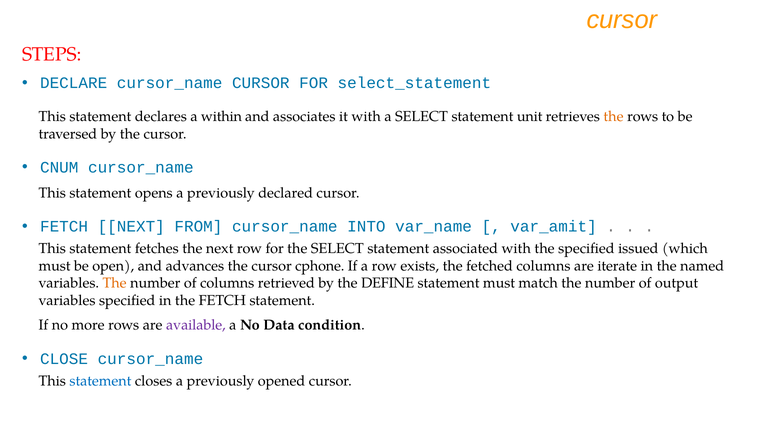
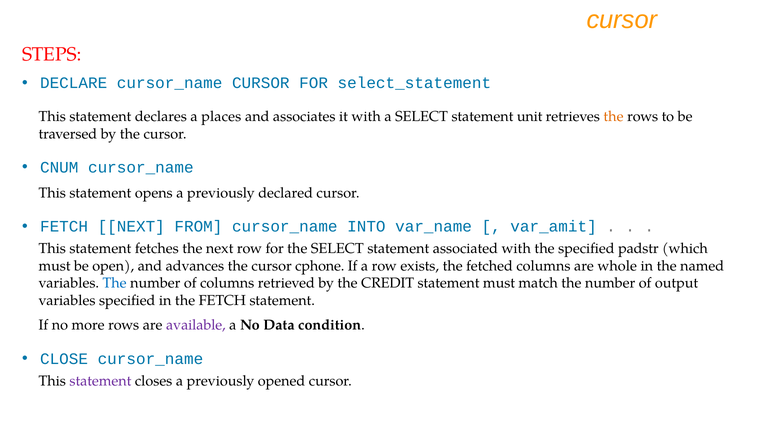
within: within -> places
issued: issued -> padstr
iterate: iterate -> whole
The at (115, 283) colour: orange -> blue
DEFINE: DEFINE -> CREDIT
statement at (100, 381) colour: blue -> purple
